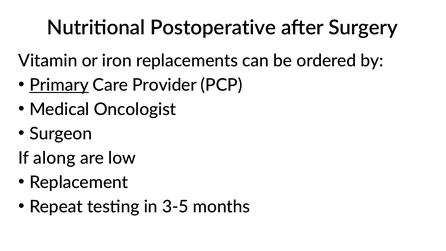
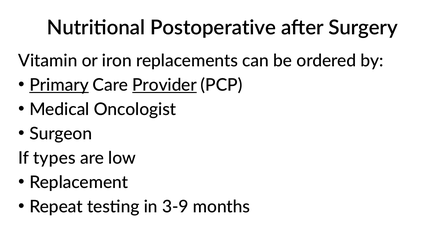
Provider underline: none -> present
along: along -> types
3-5: 3-5 -> 3-9
